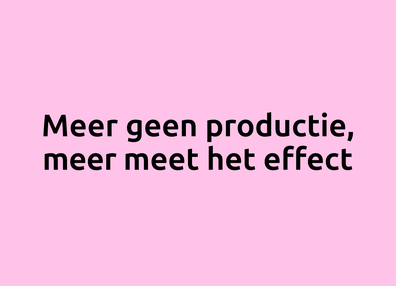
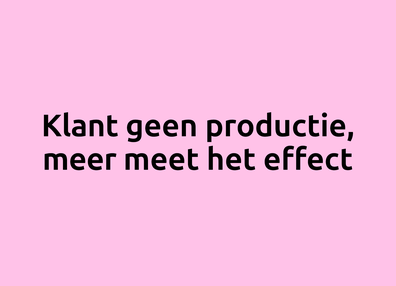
Meer at (80, 126): Meer -> Klant
